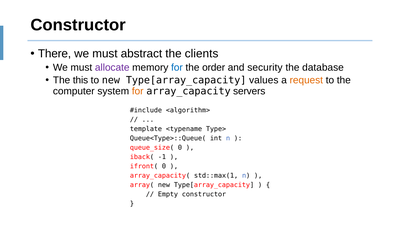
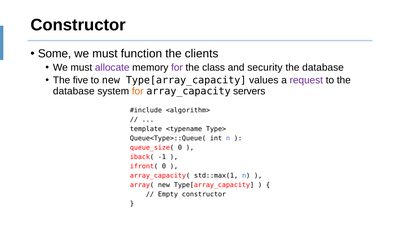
There: There -> Some
abstract: abstract -> function
for at (177, 67) colour: blue -> purple
order: order -> class
this: this -> five
request colour: orange -> purple
computer at (74, 91): computer -> database
